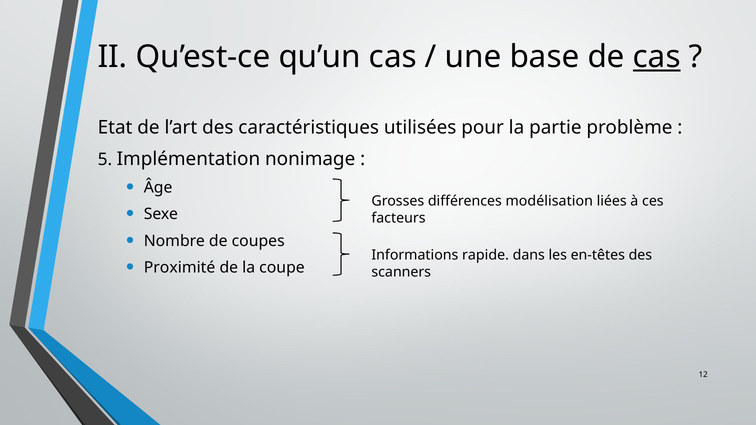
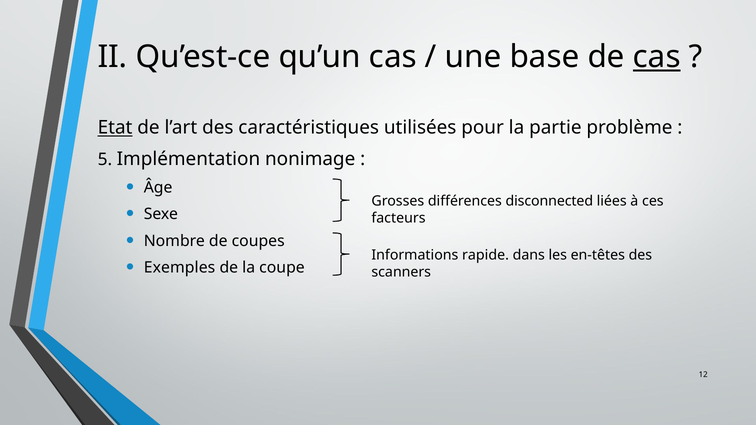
Etat underline: none -> present
modélisation: modélisation -> disconnected
Proximité: Proximité -> Exemples
